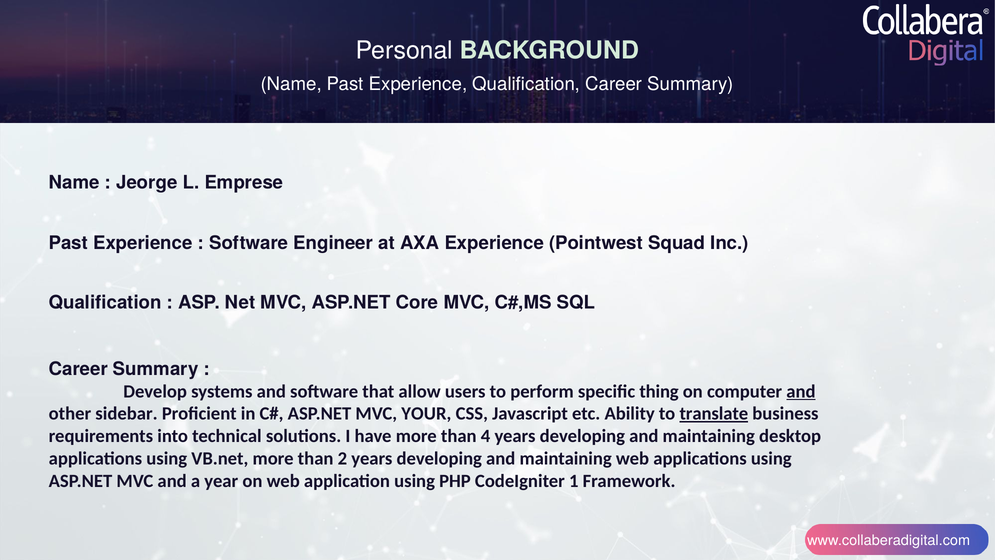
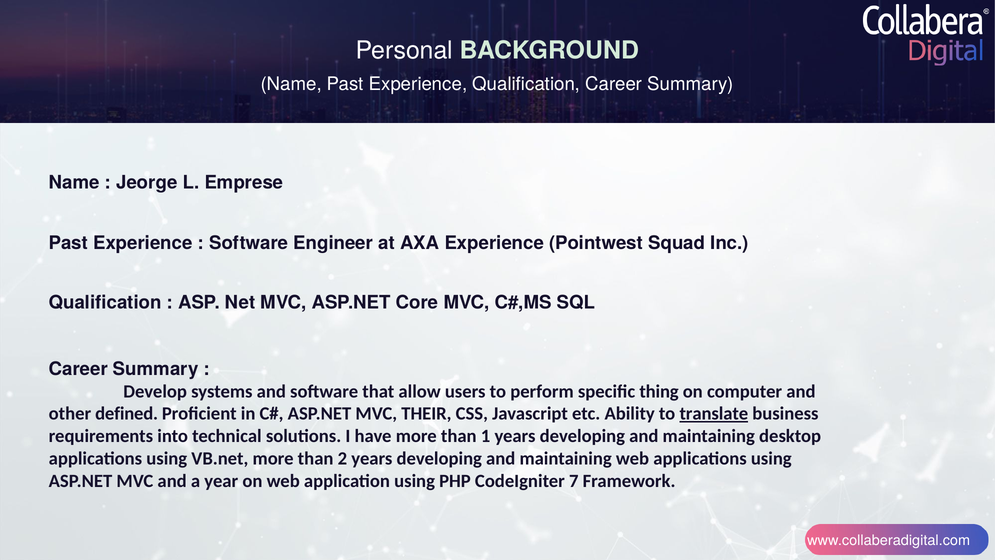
and at (801, 391) underline: present -> none
sidebar: sidebar -> defined
YOUR: YOUR -> THEIR
4: 4 -> 1
1: 1 -> 7
